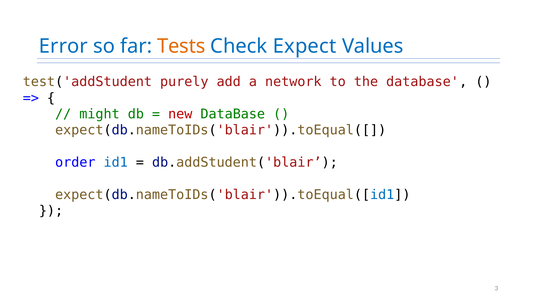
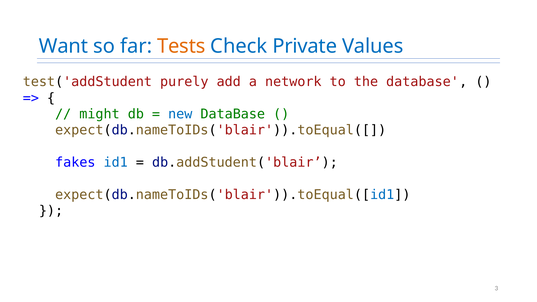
Error: Error -> Want
Expect: Expect -> Private
new colour: red -> blue
order: order -> fakes
